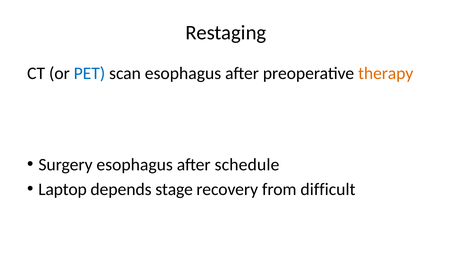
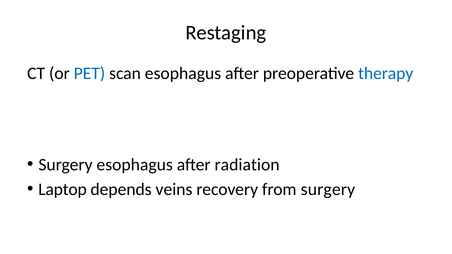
therapy colour: orange -> blue
schedule: schedule -> radiation
stage: stage -> veins
from difficult: difficult -> surgery
